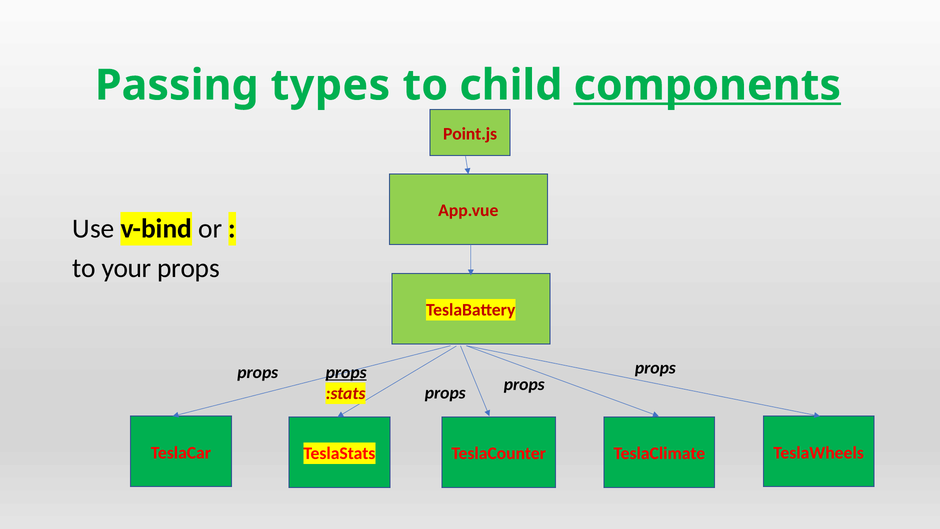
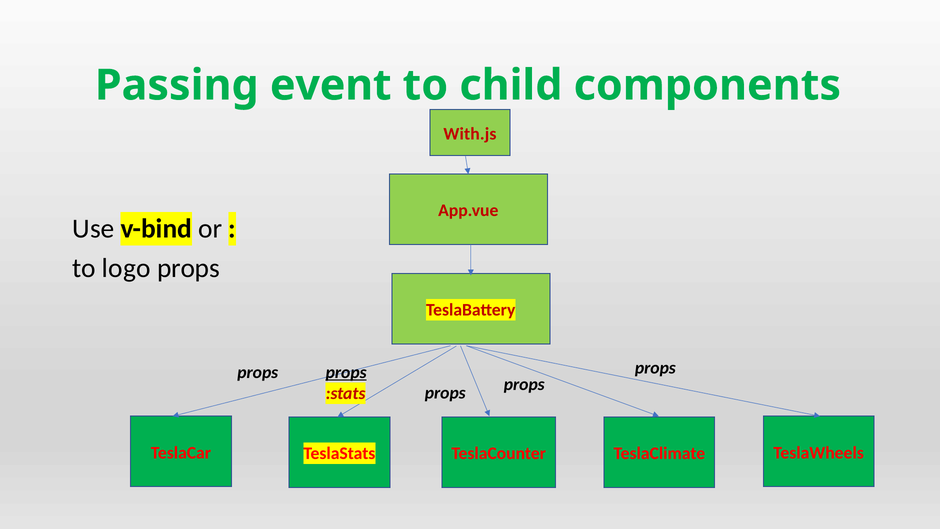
types: types -> event
components underline: present -> none
Point.js: Point.js -> With.js
your: your -> logo
